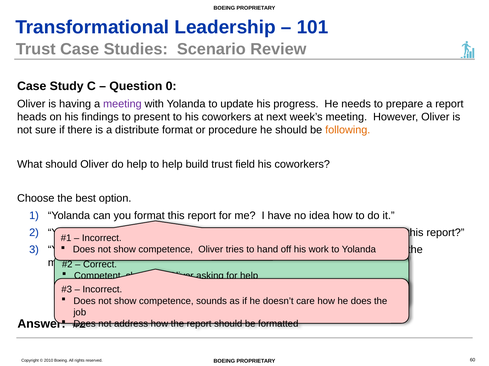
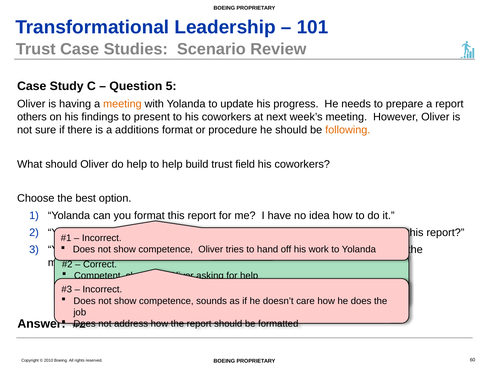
0: 0 -> 5
meeting at (122, 104) colour: purple -> orange
heads: heads -> others
a distribute: distribute -> additions
